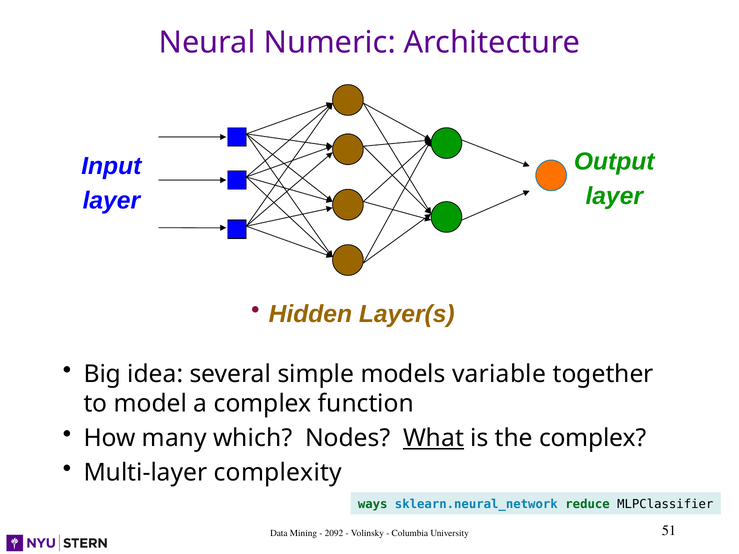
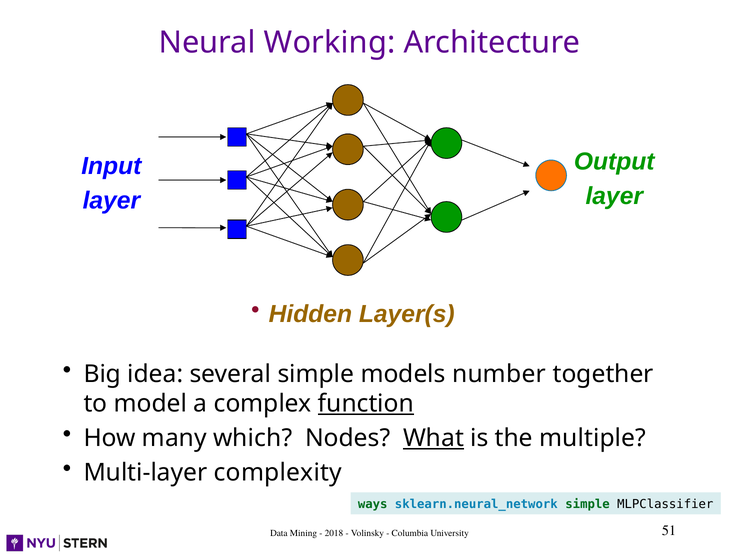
Numeric: Numeric -> Working
variable: variable -> number
function underline: none -> present
the complex: complex -> multiple
sklearn.neural_network reduce: reduce -> simple
2092: 2092 -> 2018
